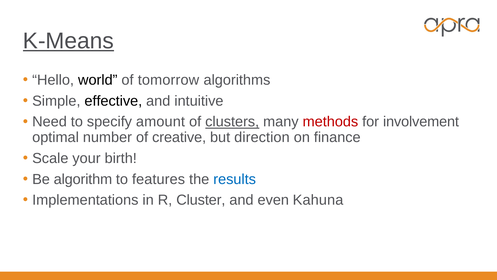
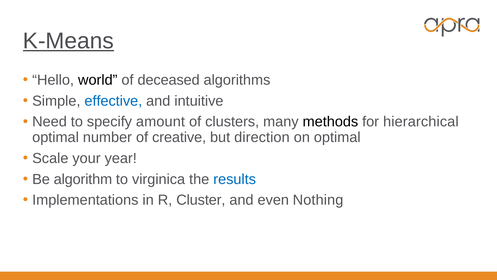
tomorrow: tomorrow -> deceased
effective colour: black -> blue
clusters underline: present -> none
methods colour: red -> black
involvement: involvement -> hierarchical
on finance: finance -> optimal
birth: birth -> year
features: features -> virginica
Kahuna: Kahuna -> Nothing
